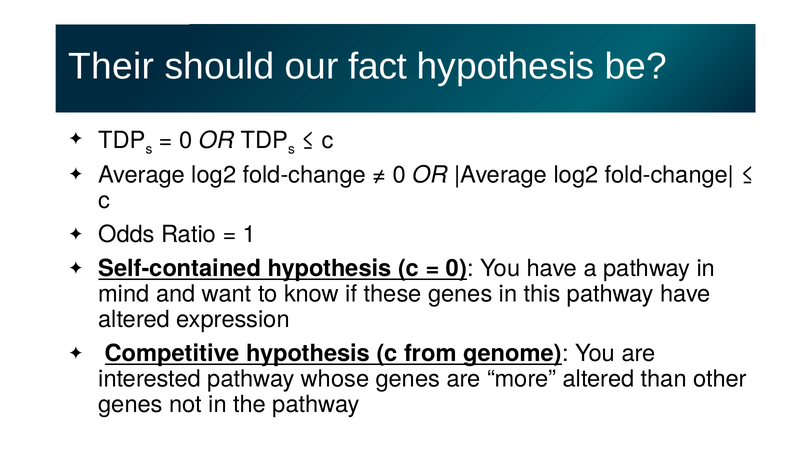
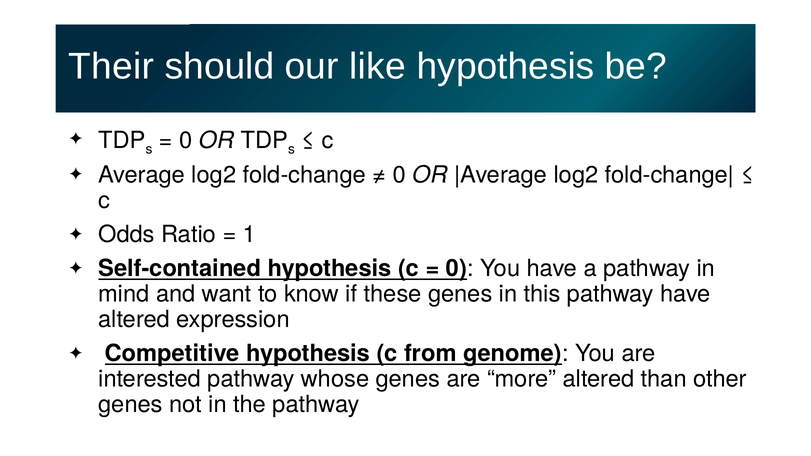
fact: fact -> like
